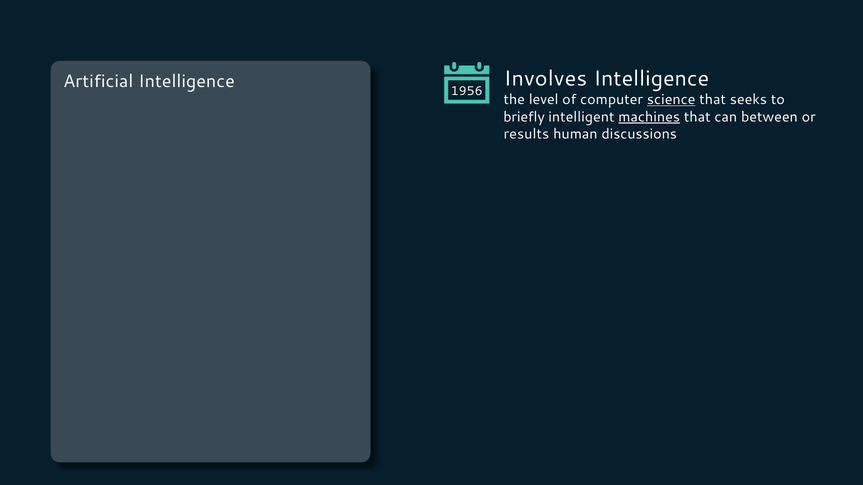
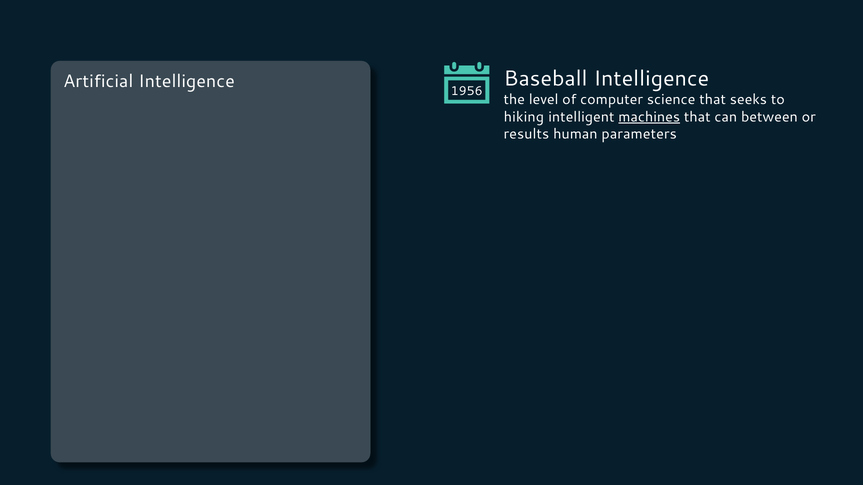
Involves: Involves -> Baseball
science underline: present -> none
briefly: briefly -> hiking
discussions: discussions -> parameters
